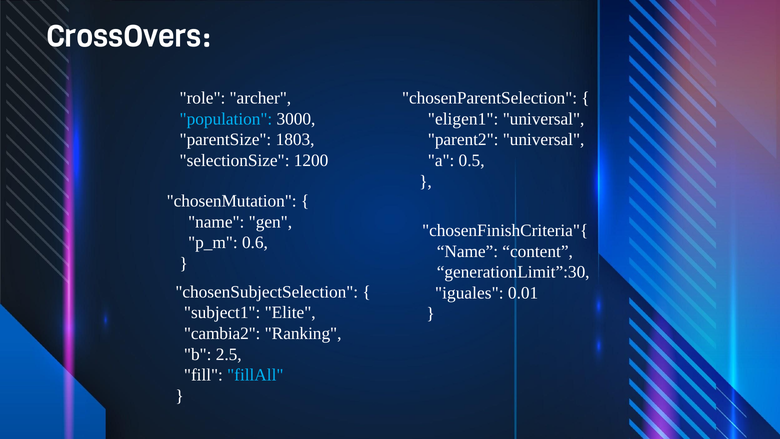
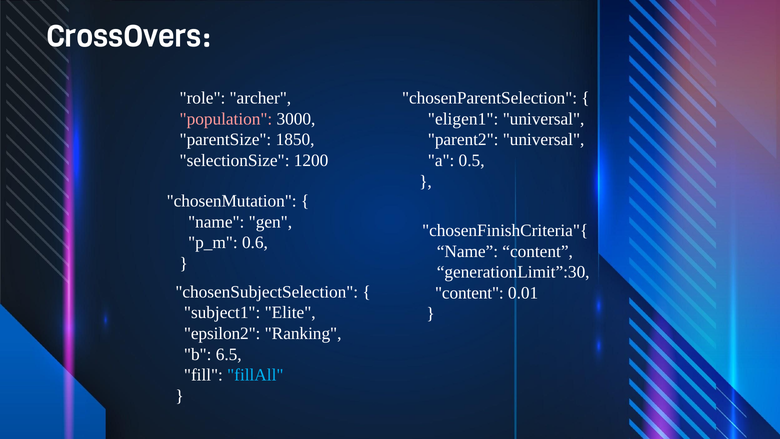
population colour: light blue -> pink
1803: 1803 -> 1850
iguales at (469, 293): iguales -> content
cambia2: cambia2 -> epsilon2
2.5: 2.5 -> 6.5
